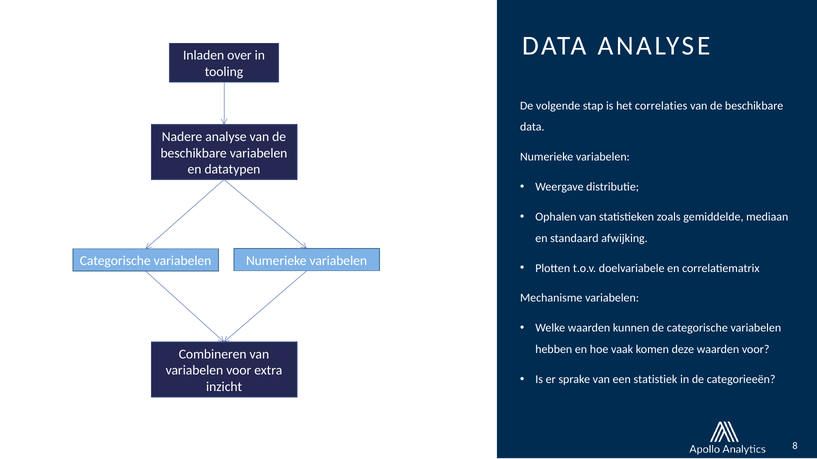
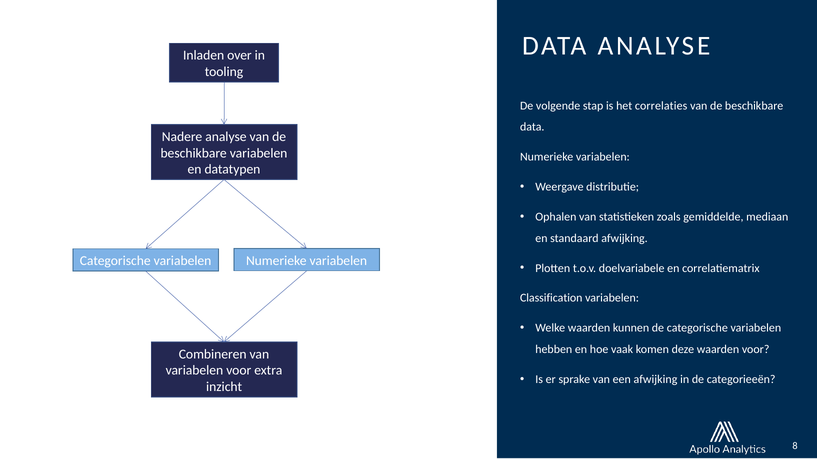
Mechanisme: Mechanisme -> Classification
een statistiek: statistiek -> afwijking
